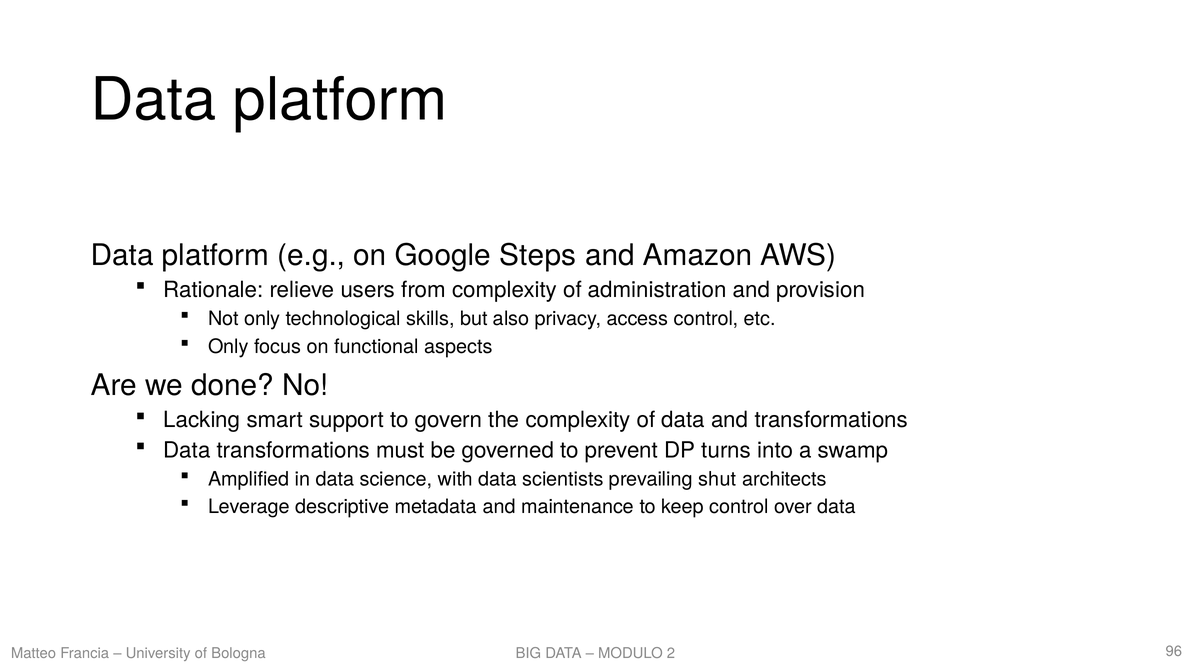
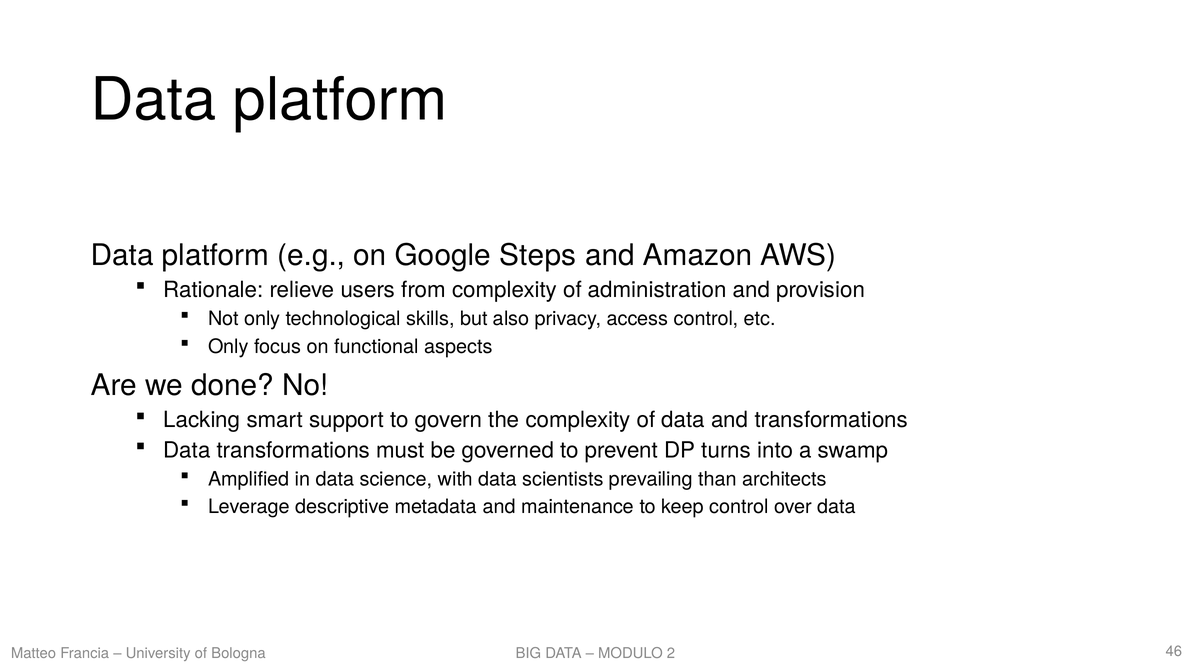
shut: shut -> than
96: 96 -> 46
